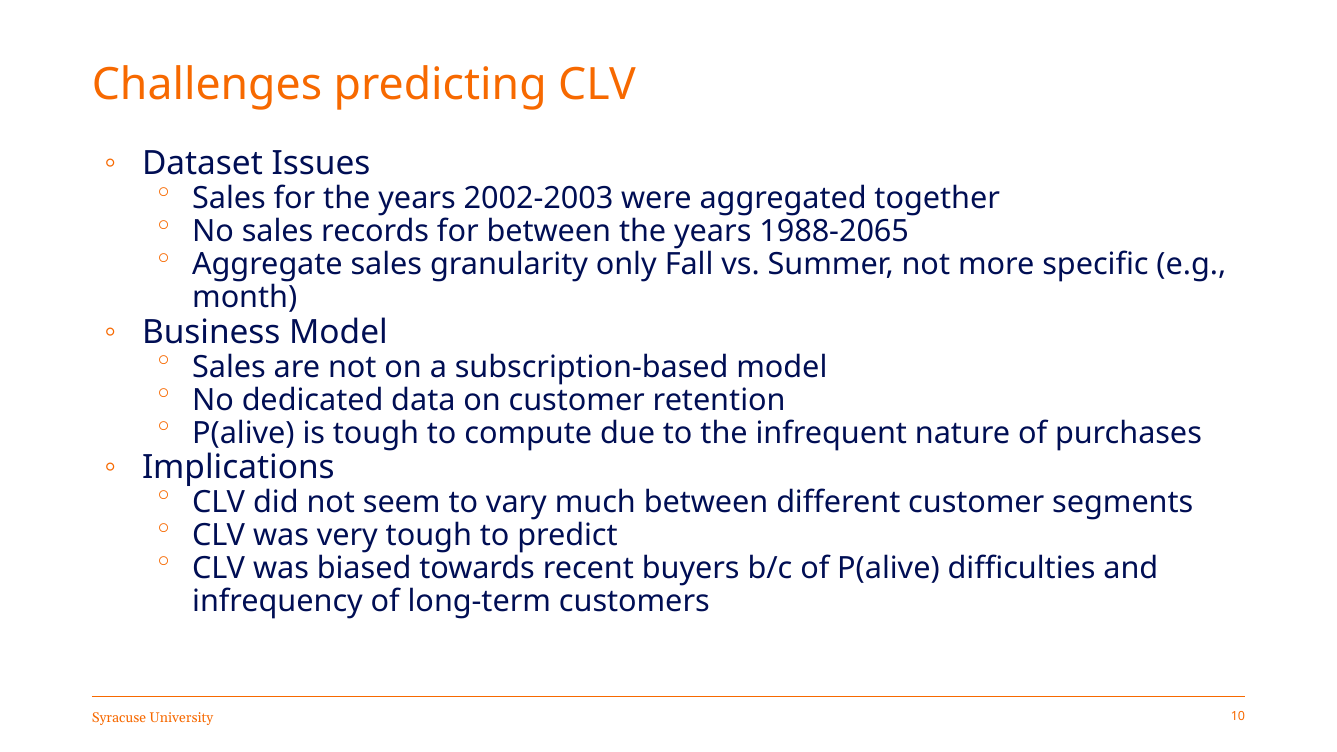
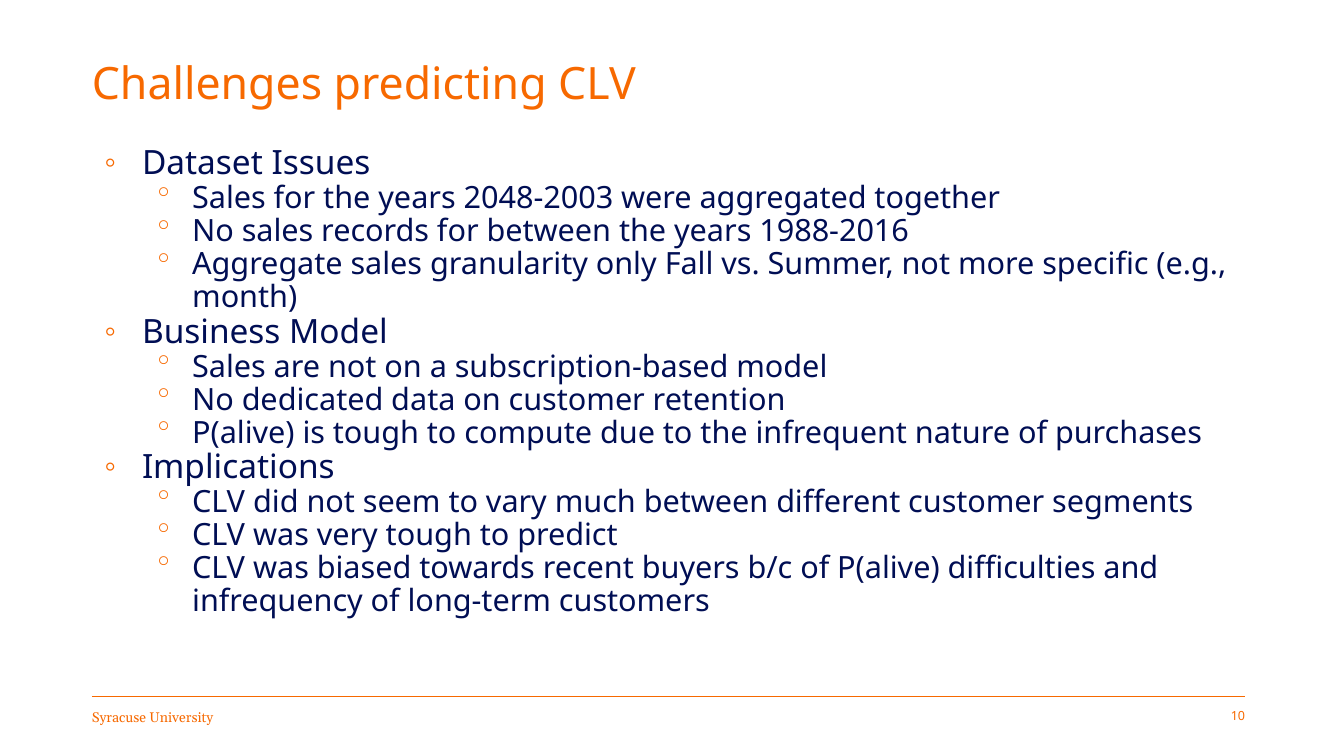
2002-2003: 2002-2003 -> 2048-2003
1988-2065: 1988-2065 -> 1988-2016
